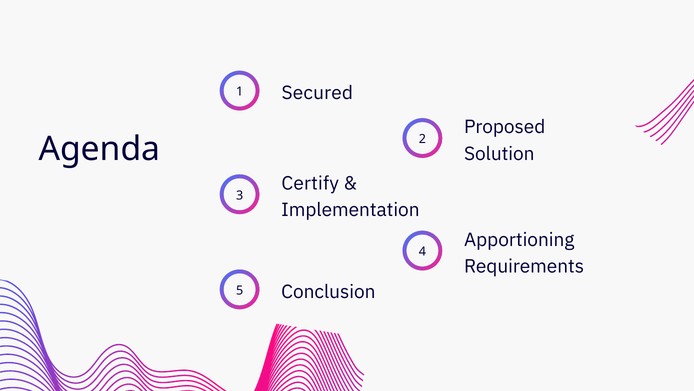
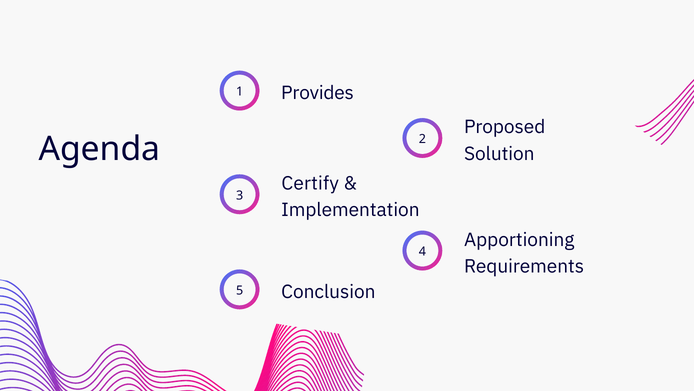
Secured: Secured -> Provides
